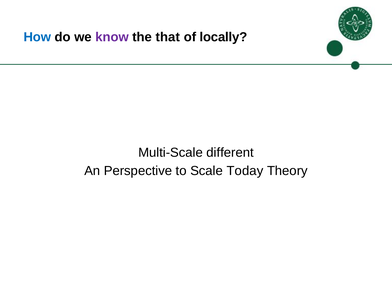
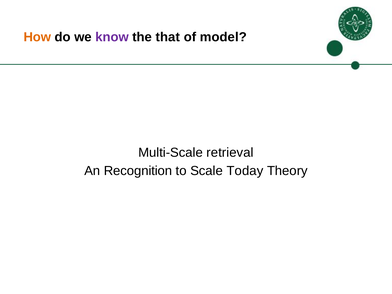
How colour: blue -> orange
locally: locally -> model
different: different -> retrieval
Perspective: Perspective -> Recognition
